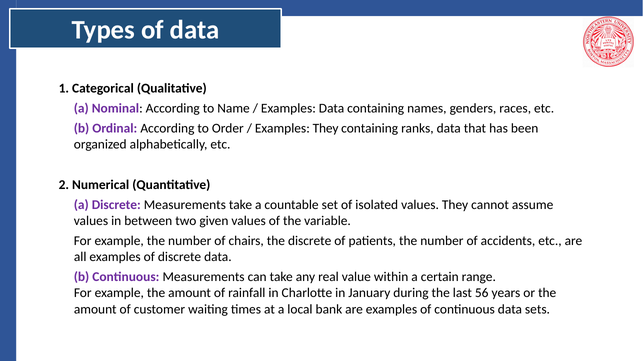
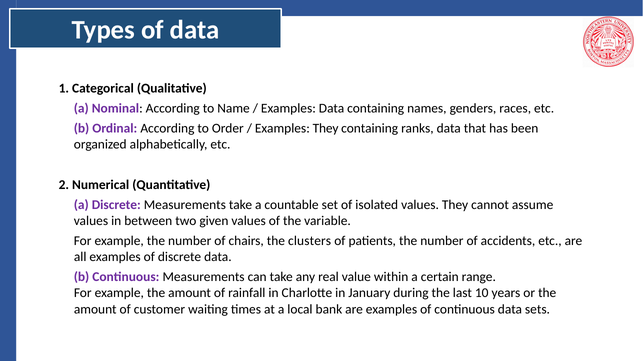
the discrete: discrete -> clusters
56: 56 -> 10
